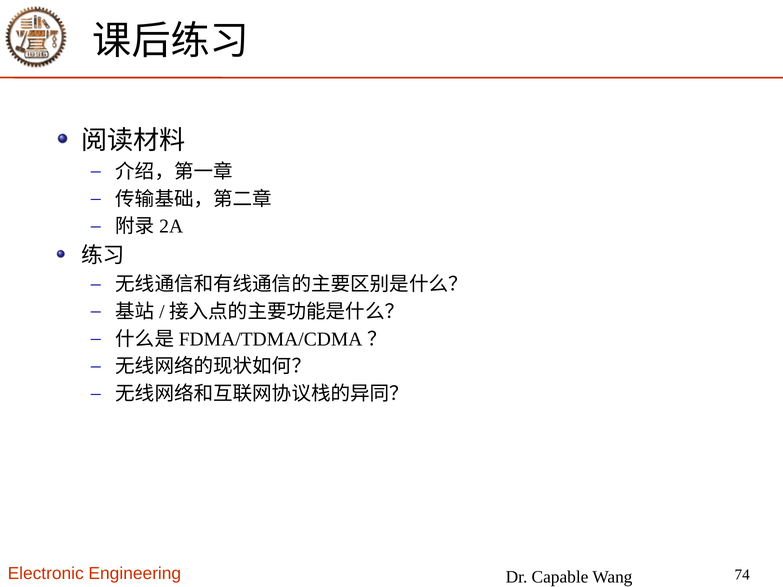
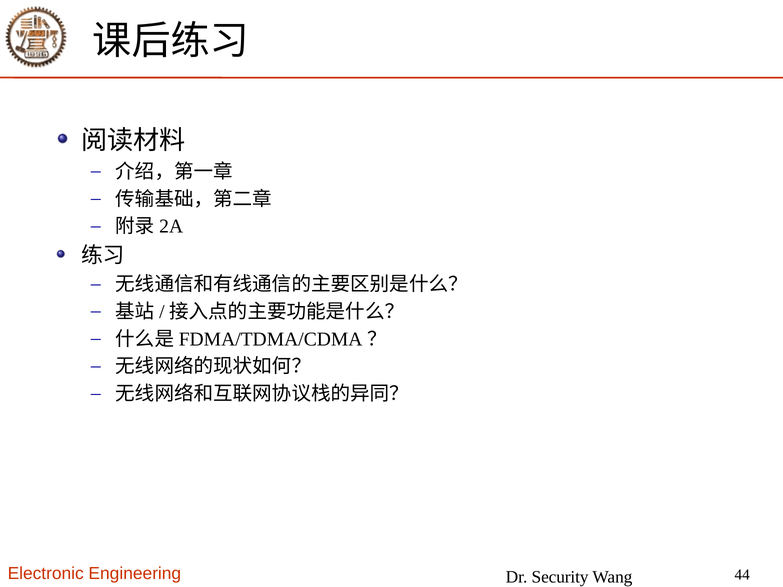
Capable: Capable -> Security
74: 74 -> 44
